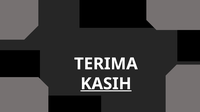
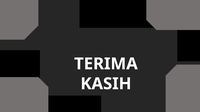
KASIH underline: present -> none
